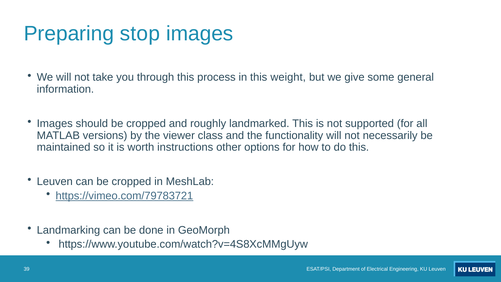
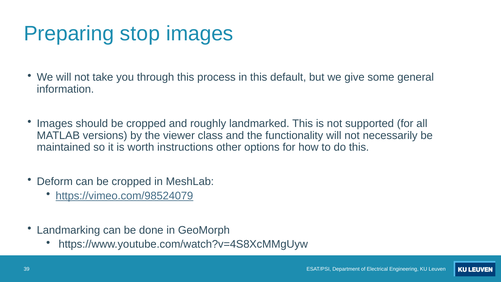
weight: weight -> default
Leuven at (55, 182): Leuven -> Deform
https://vimeo.com/79783721: https://vimeo.com/79783721 -> https://vimeo.com/98524079
